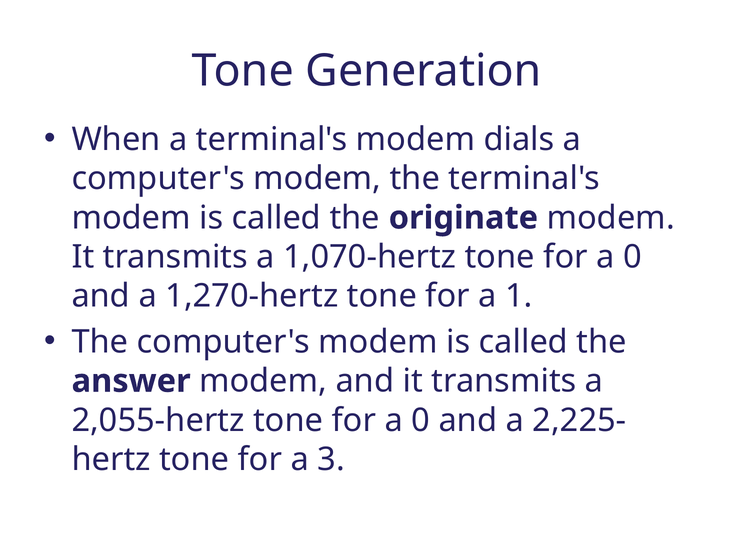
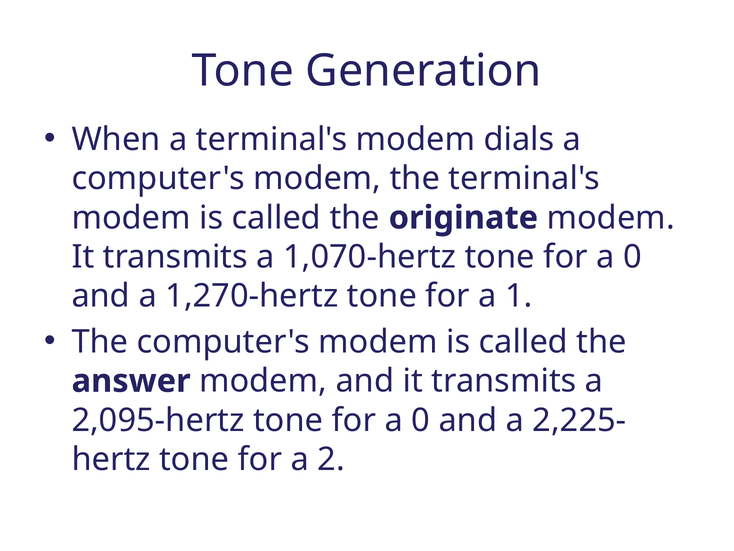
2,055-hertz: 2,055-hertz -> 2,095-hertz
3: 3 -> 2
